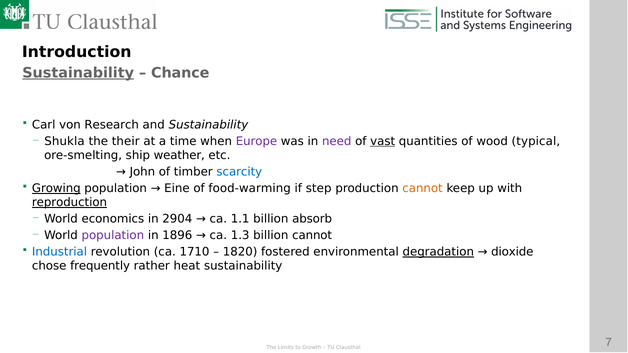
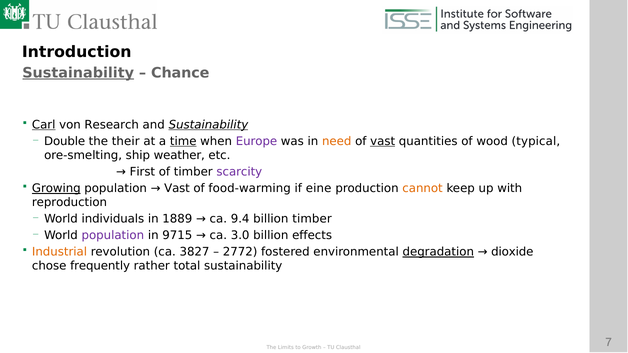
Carl underline: none -> present
Sustainability at (208, 125) underline: none -> present
Shukla: Shukla -> Double
time underline: none -> present
need colour: purple -> orange
John: John -> First
scarcity colour: blue -> purple
Eine at (177, 188): Eine -> Vast
step: step -> eine
reproduction underline: present -> none
economics: economics -> individuals
2904: 2904 -> 1889
1.1: 1.1 -> 9.4
billion absorb: absorb -> timber
1896: 1896 -> 9715
1.3: 1.3 -> 3.0
billion cannot: cannot -> effects
Industrial colour: blue -> orange
1710: 1710 -> 3827
1820: 1820 -> 2772
heat: heat -> total
